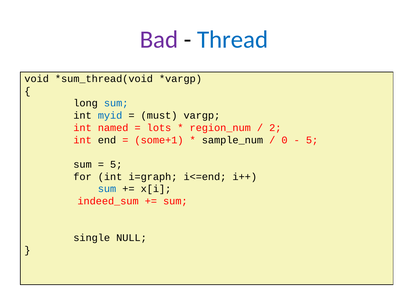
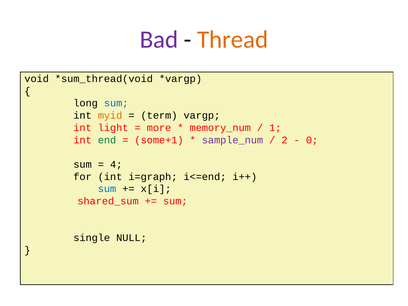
Thread colour: blue -> orange
myid colour: blue -> orange
must: must -> term
named: named -> light
lots: lots -> more
region_num: region_num -> memory_num
2: 2 -> 1
end colour: black -> green
sample_num colour: black -> purple
0: 0 -> 2
5 at (312, 140): 5 -> 0
5 at (116, 164): 5 -> 4
indeed_sum: indeed_sum -> shared_sum
